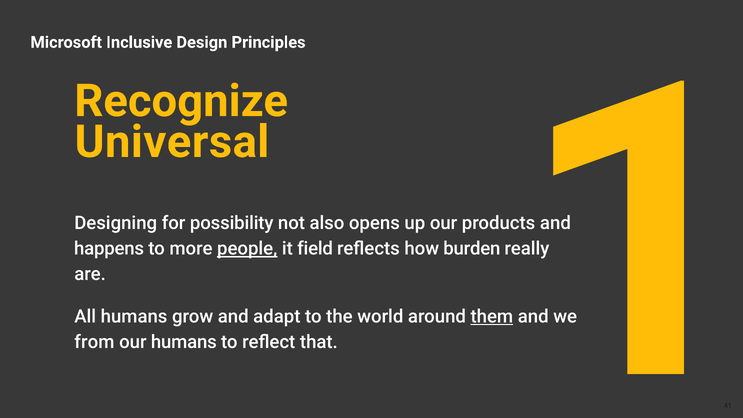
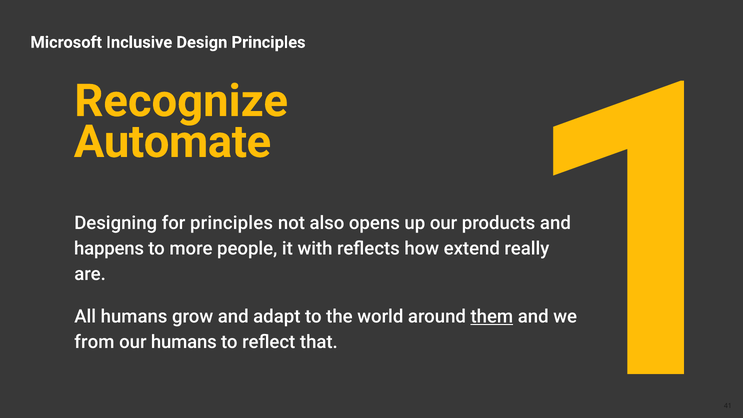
Universal: Universal -> Automate
for possibility: possibility -> principles
people underline: present -> none
field: field -> with
burden: burden -> extend
